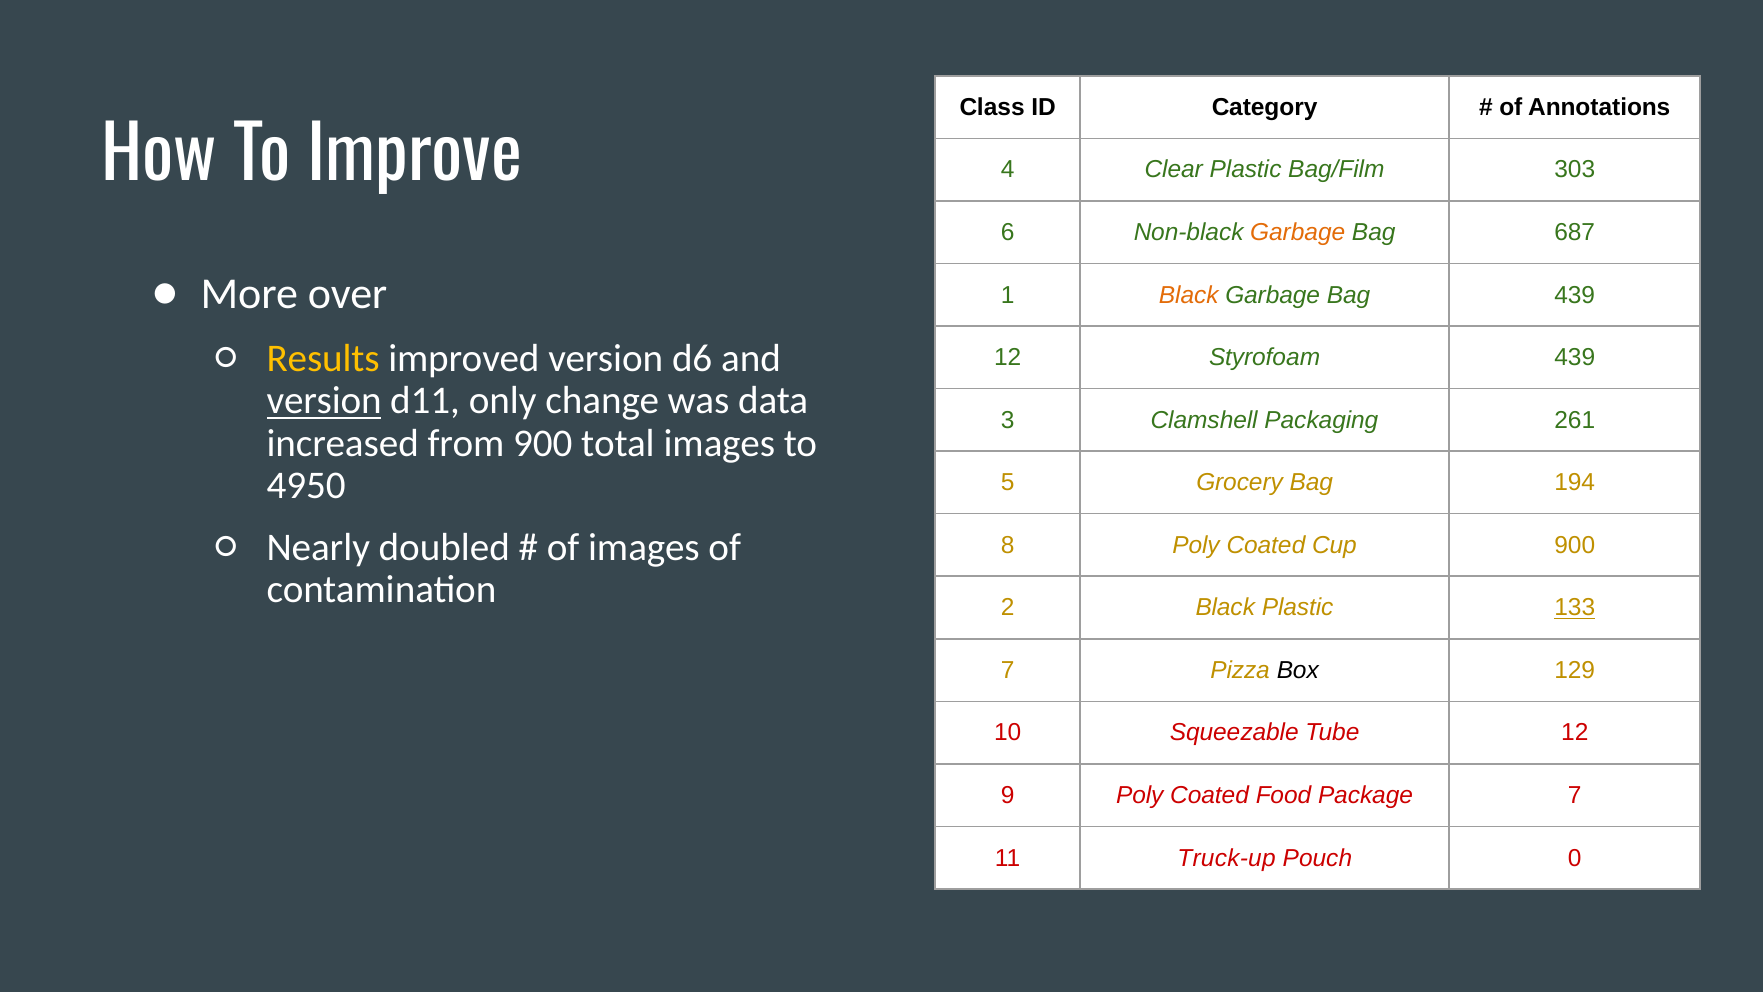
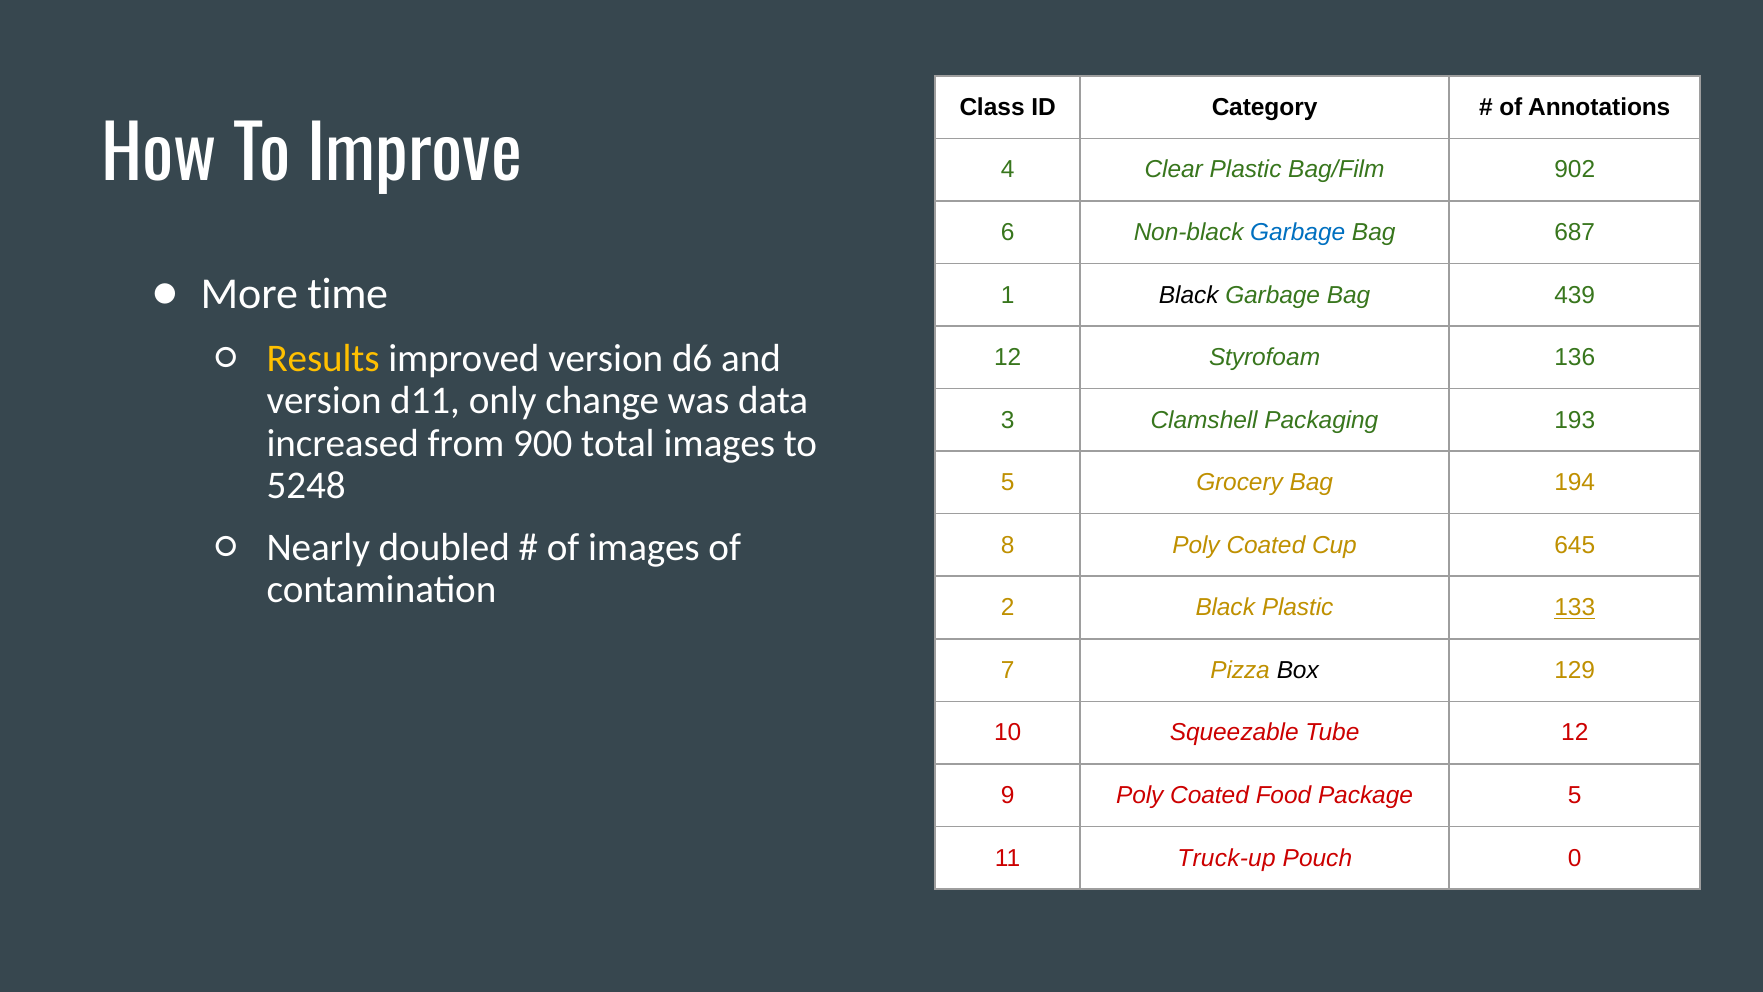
303: 303 -> 902
Garbage at (1298, 232) colour: orange -> blue
over: over -> time
Black at (1189, 295) colour: orange -> black
Styrofoam 439: 439 -> 136
version at (324, 401) underline: present -> none
261: 261 -> 193
4950: 4950 -> 5248
Cup 900: 900 -> 645
Package 7: 7 -> 5
